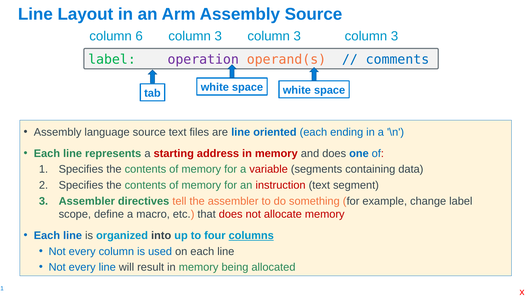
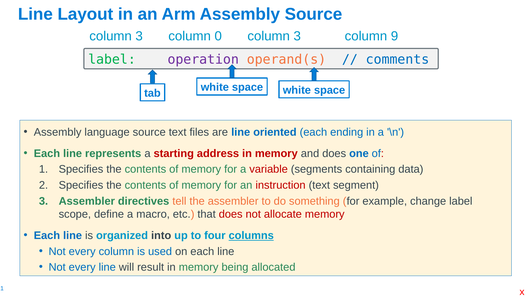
6 at (139, 36): 6 -> 3
3 at (218, 36): 3 -> 0
3 at (395, 36): 3 -> 9
